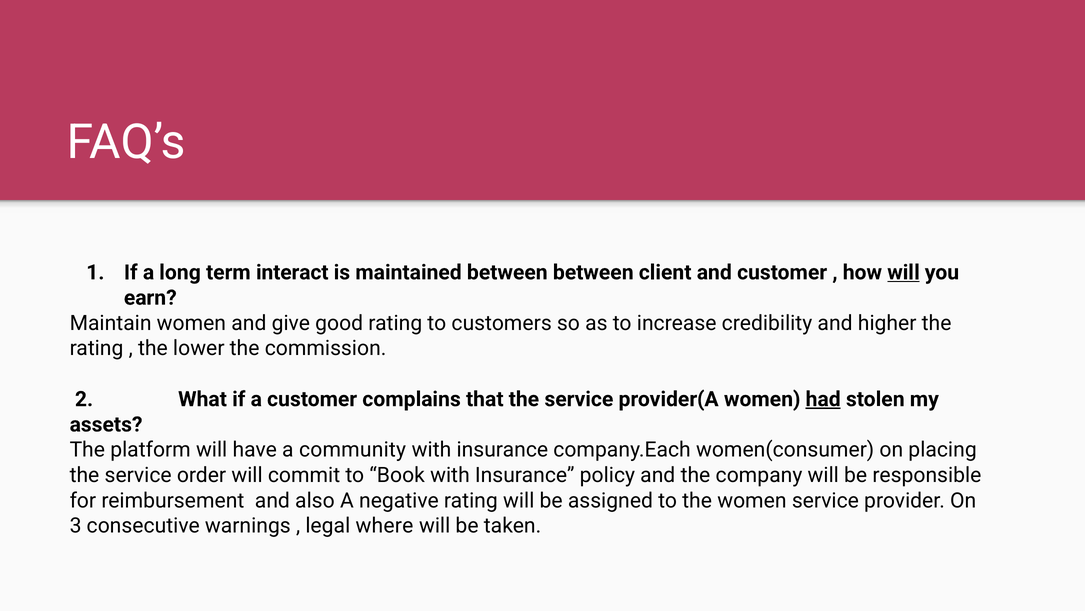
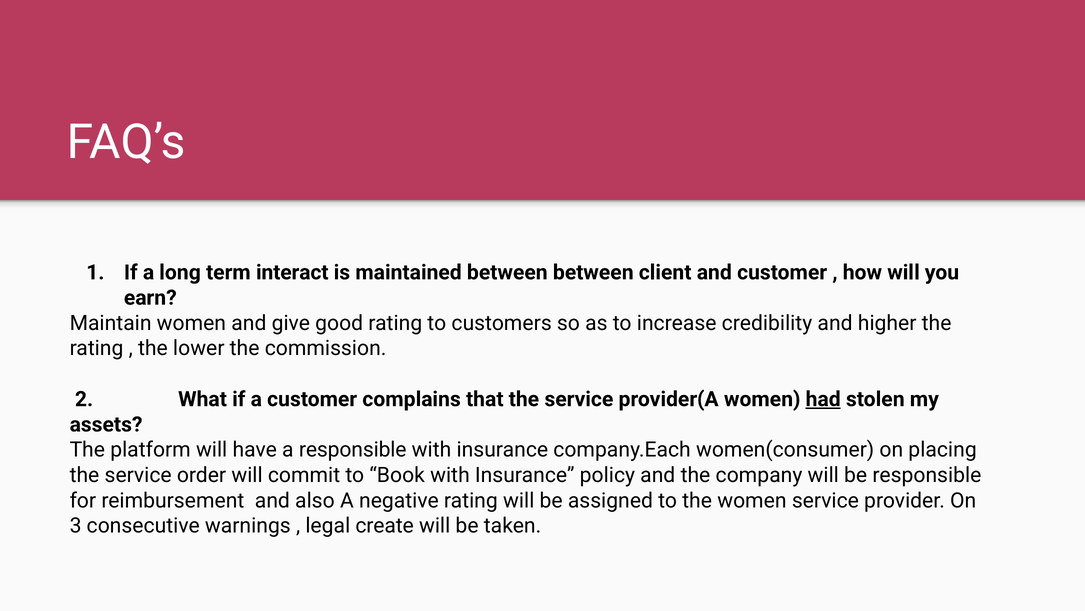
will at (903, 272) underline: present -> none
a community: community -> responsible
where: where -> create
